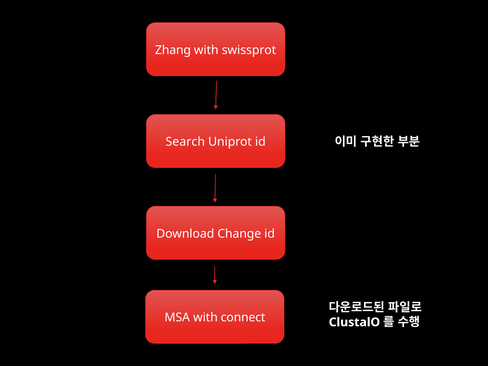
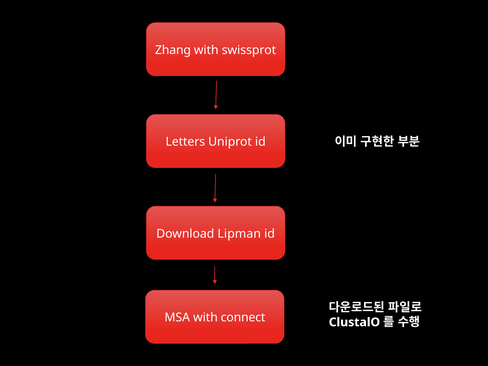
Search: Search -> Letters
Change: Change -> Lipman
